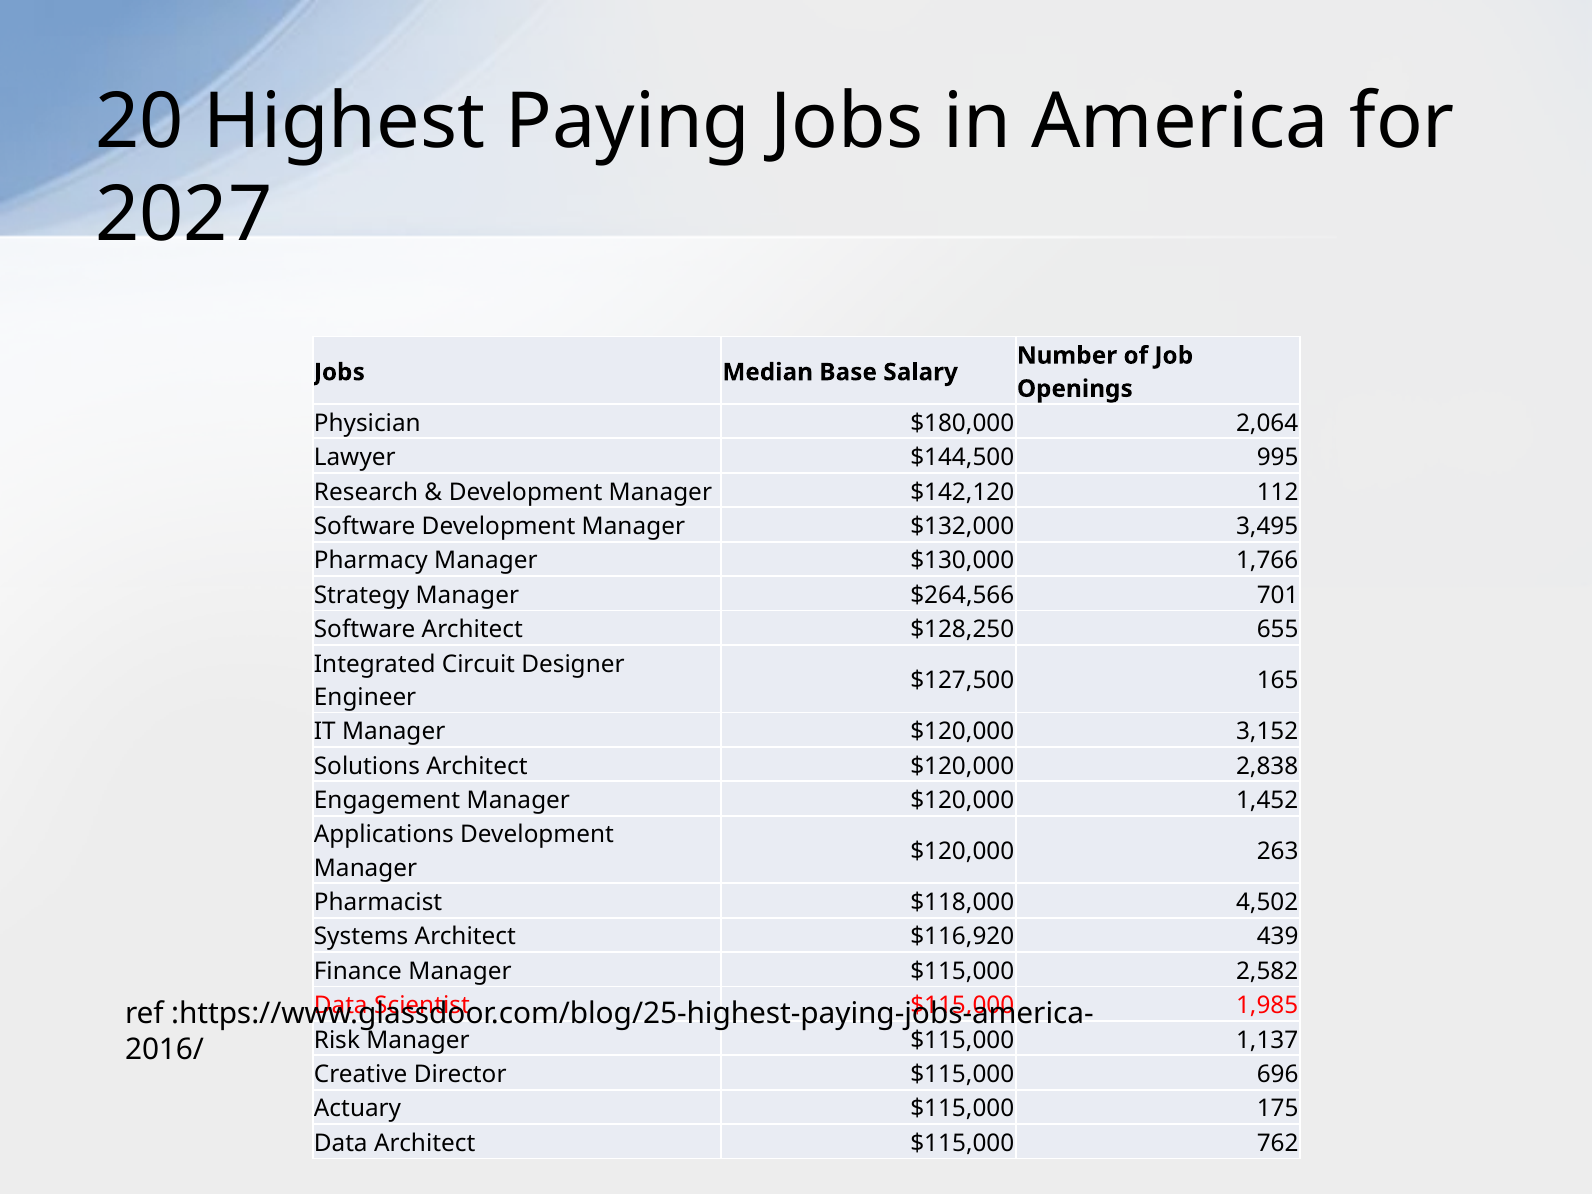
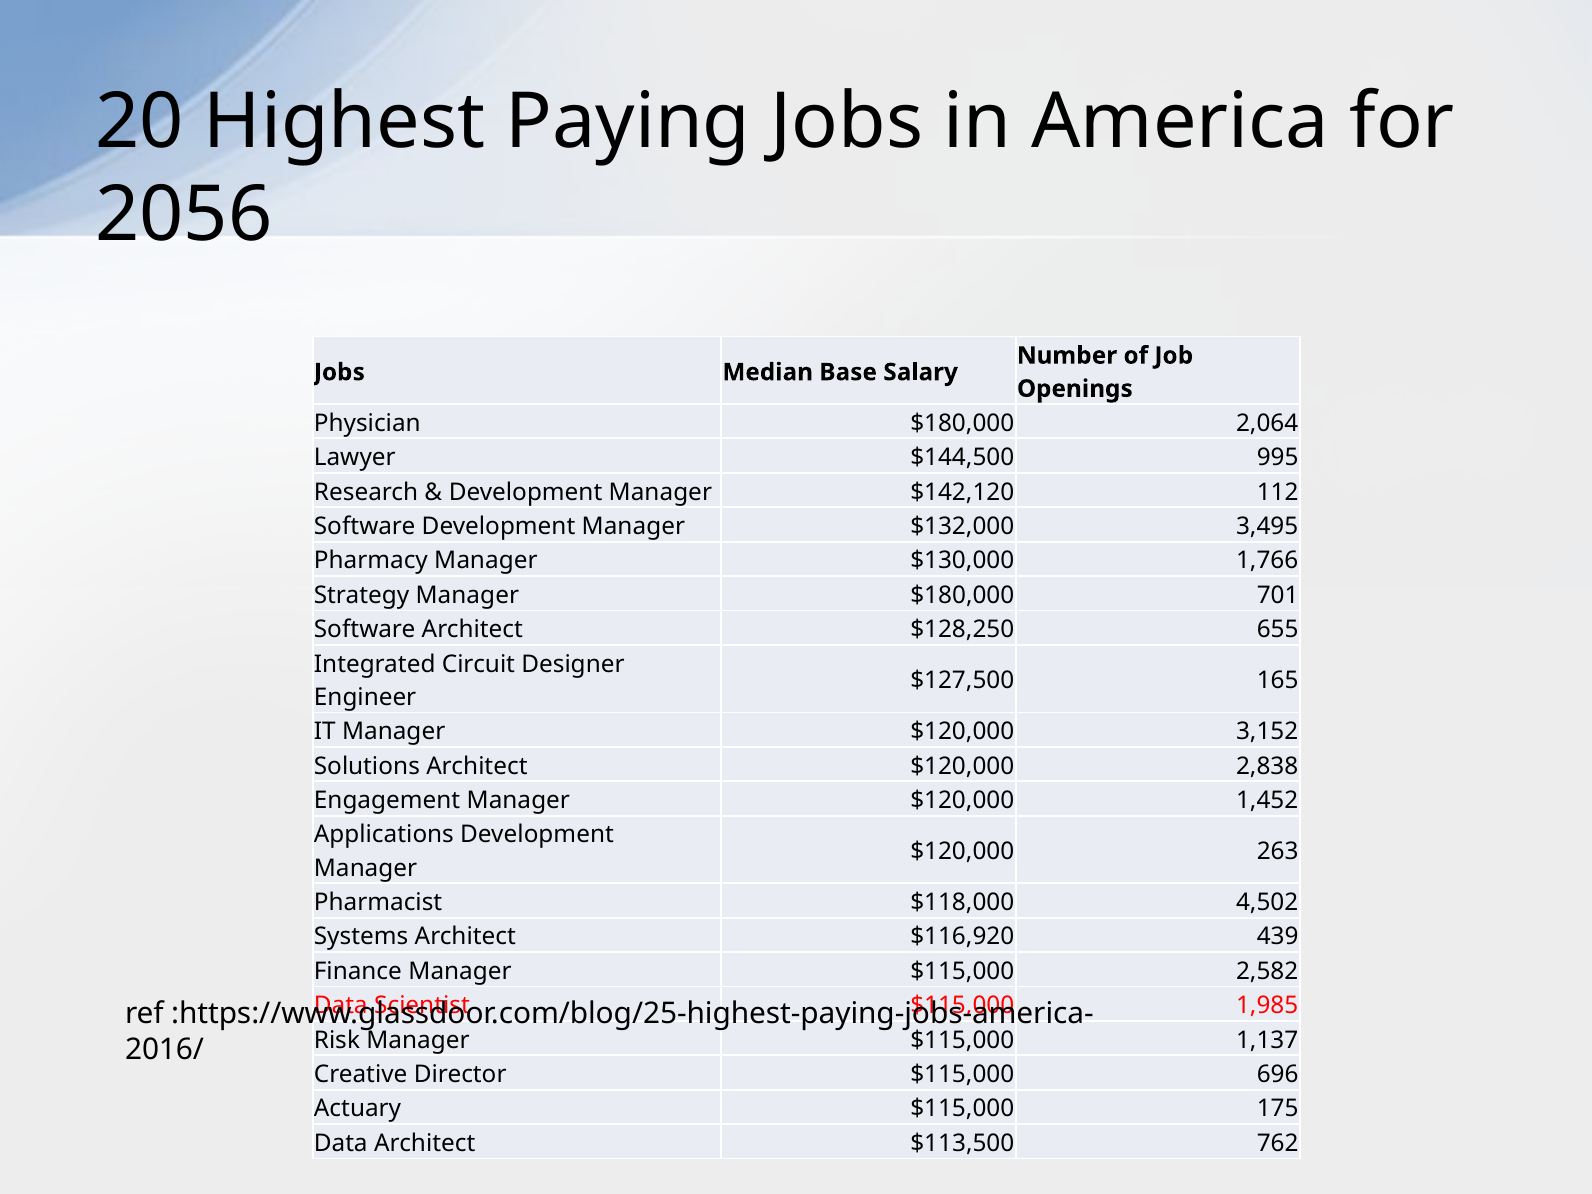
2027: 2027 -> 2056
Manager $264,566: $264,566 -> $180,000
Architect $115,000: $115,000 -> $113,500
